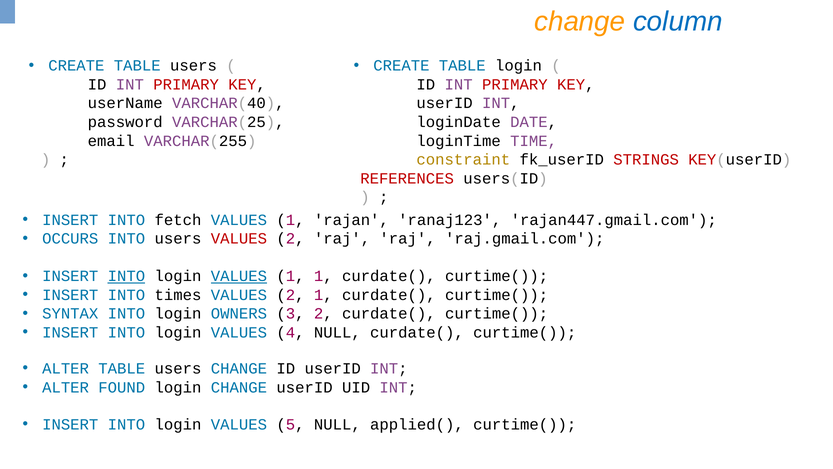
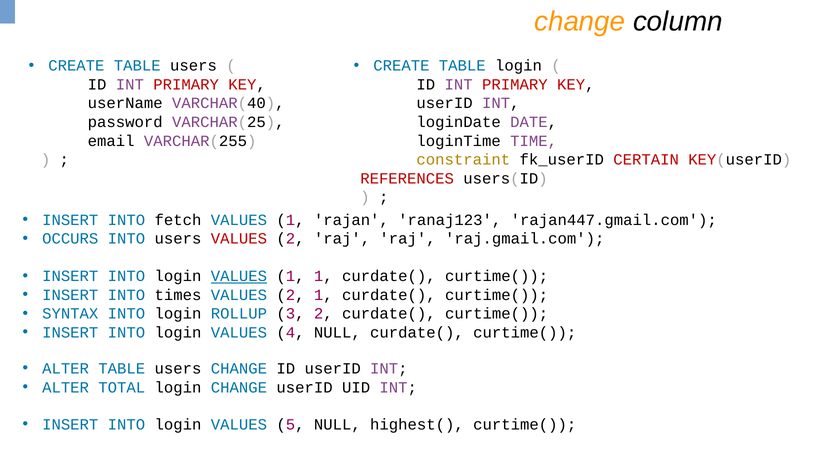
column colour: blue -> black
STRINGS: STRINGS -> CERTAIN
INTO at (126, 276) underline: present -> none
OWNERS: OWNERS -> ROLLUP
FOUND: FOUND -> TOTAL
applied(: applied( -> highest(
